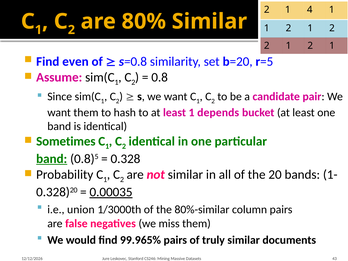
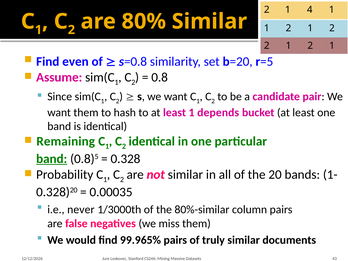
Sometimes: Sometimes -> Remaining
0.00035 underline: present -> none
union: union -> never
